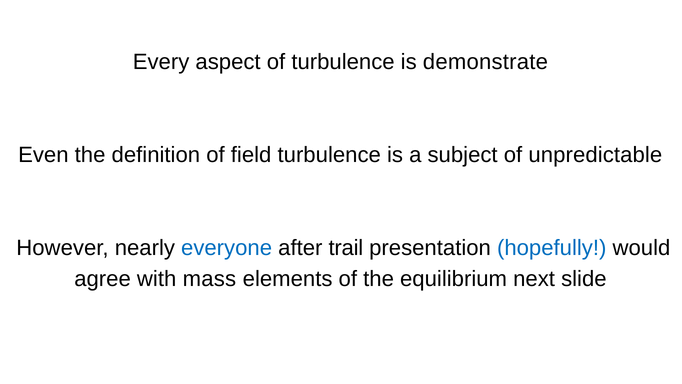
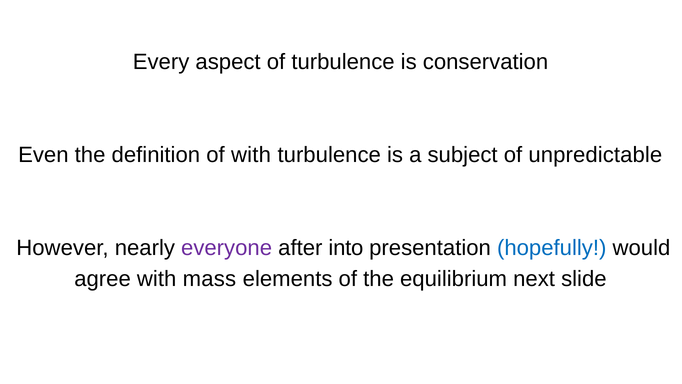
demonstrate: demonstrate -> conservation
of field: field -> with
everyone colour: blue -> purple
trail: trail -> into
